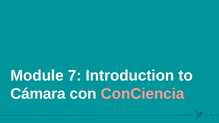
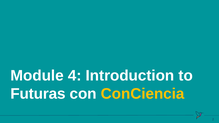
7: 7 -> 4
Cámara: Cámara -> Futuras
ConCiencia colour: pink -> yellow
